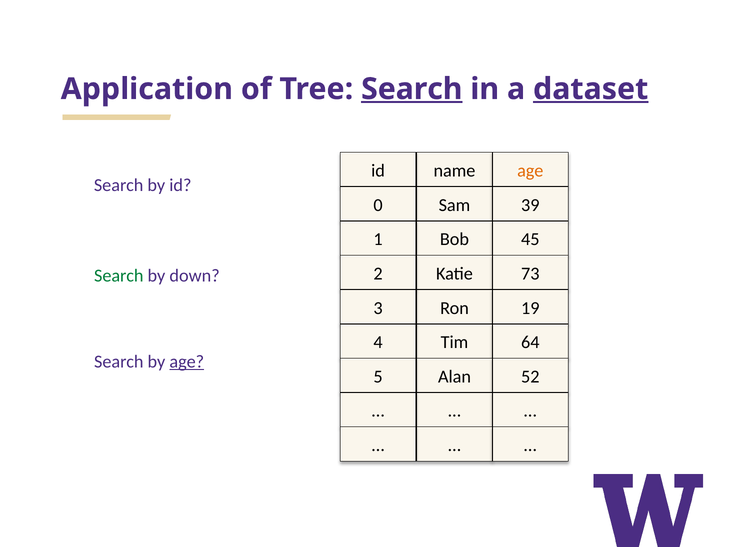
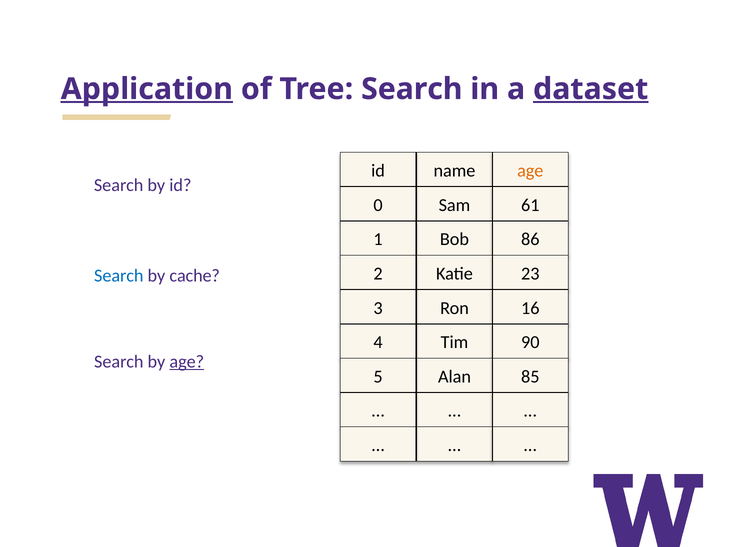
Application underline: none -> present
Search at (412, 89) underline: present -> none
39: 39 -> 61
45: 45 -> 86
73: 73 -> 23
Search at (119, 276) colour: green -> blue
down: down -> cache
19: 19 -> 16
64: 64 -> 90
52: 52 -> 85
